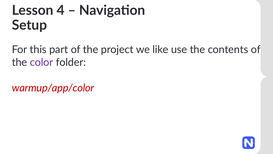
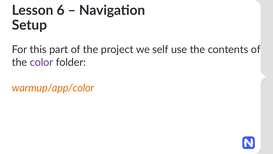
4: 4 -> 6
like: like -> self
warmup/app/color colour: red -> orange
